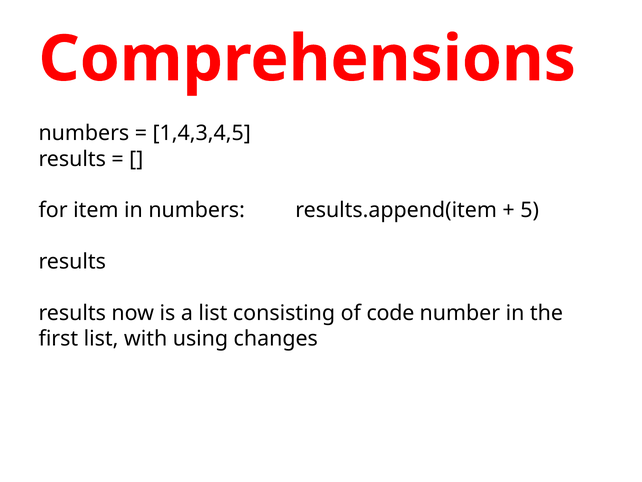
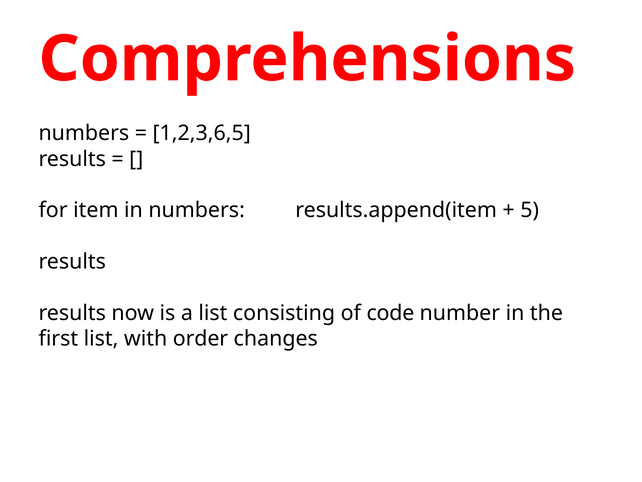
1,4,3,4,5: 1,4,3,4,5 -> 1,2,3,6,5
using: using -> order
